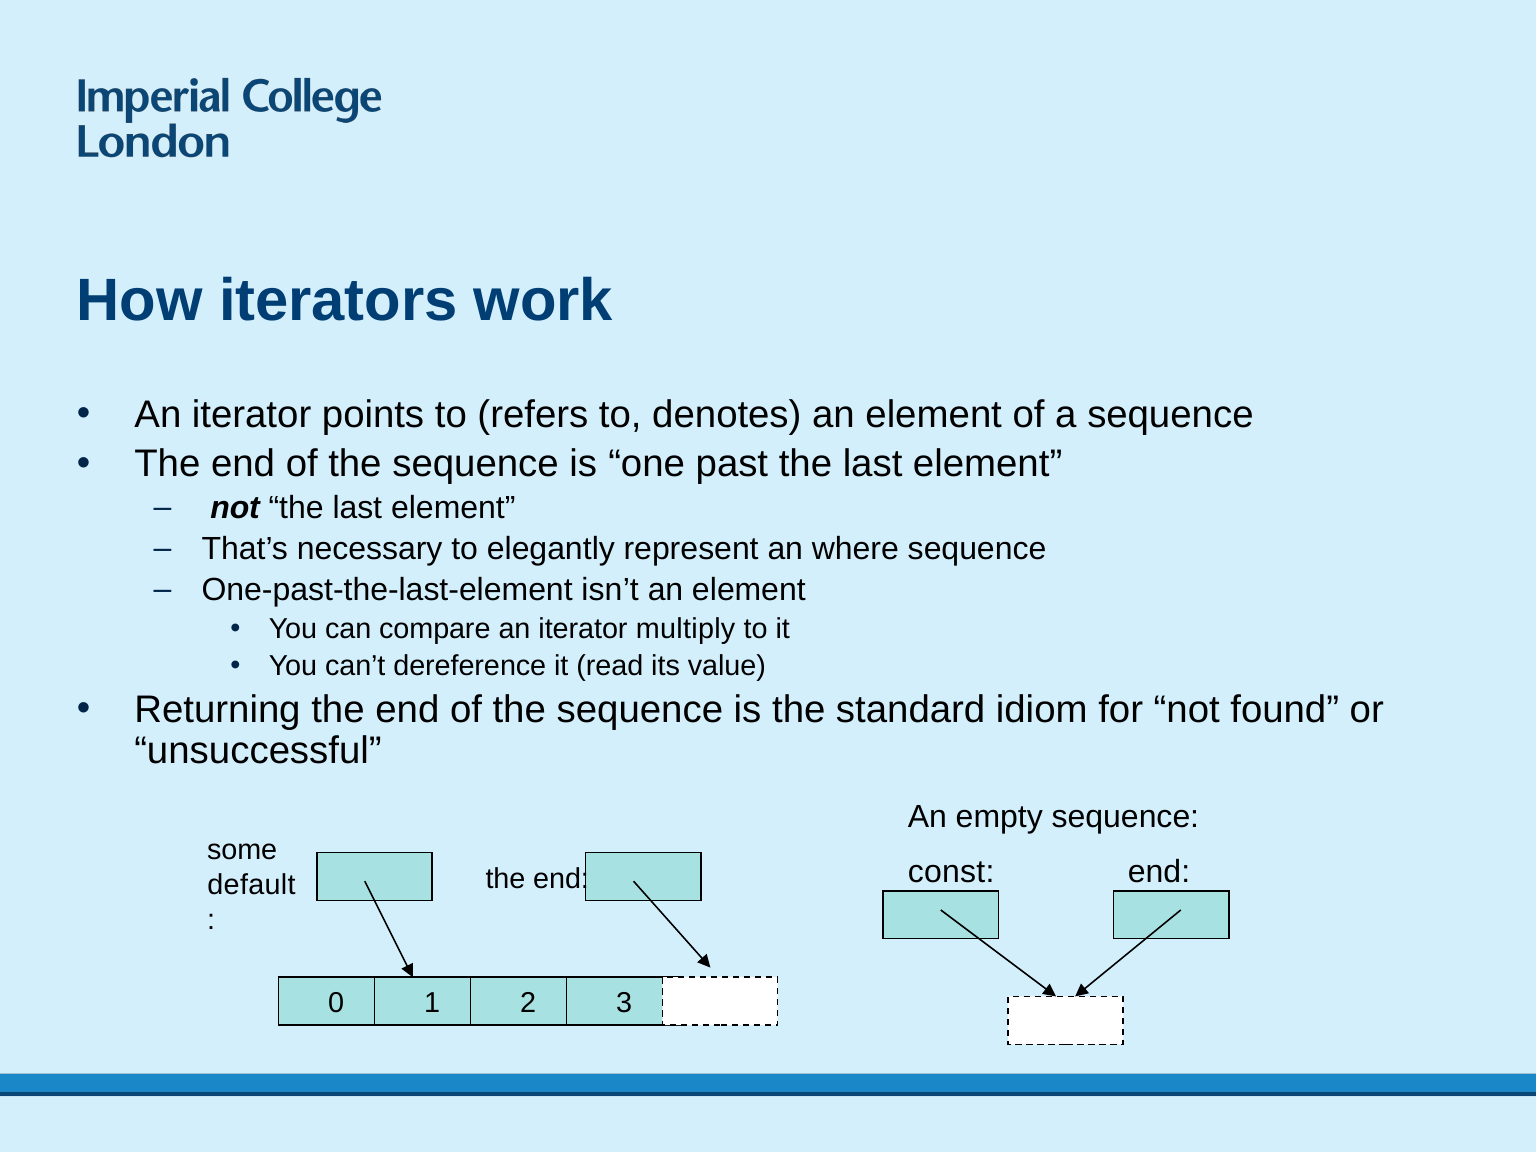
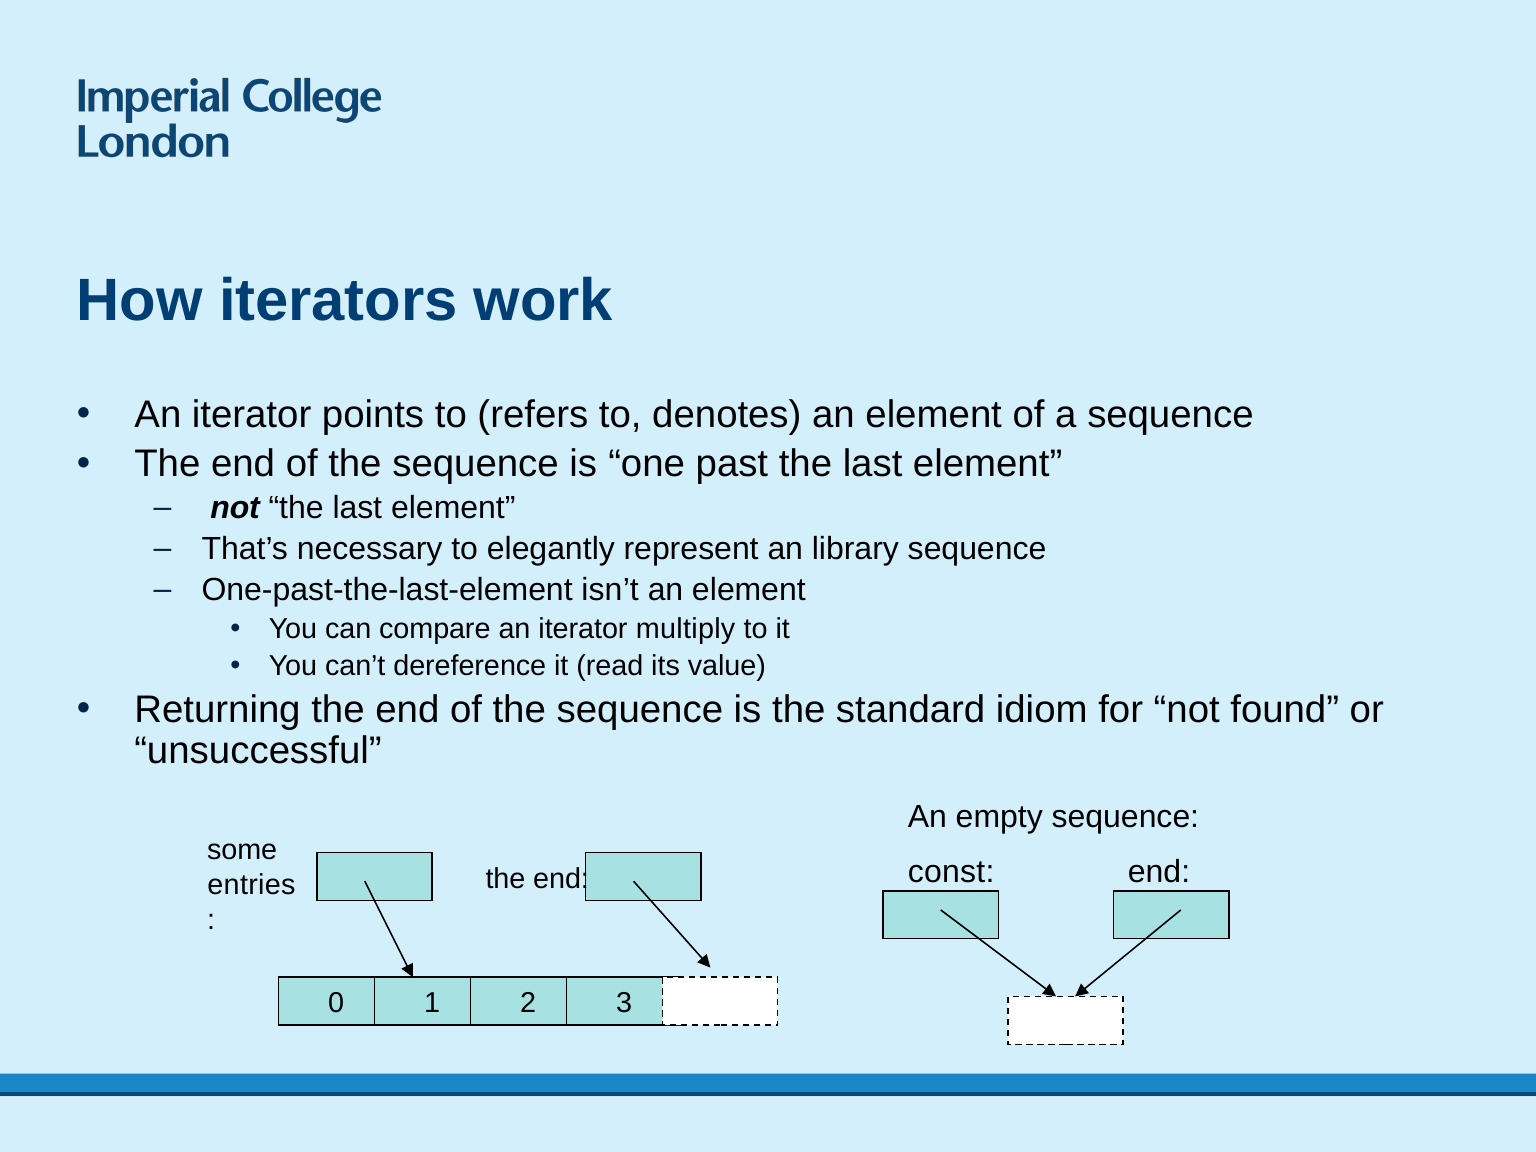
where: where -> library
default: default -> entries
